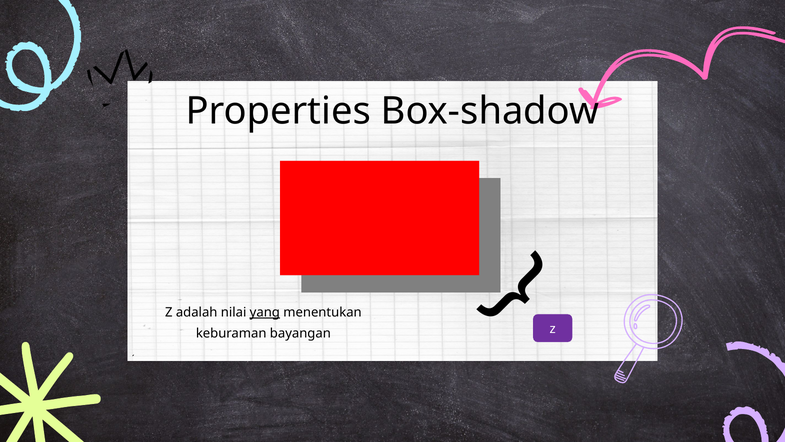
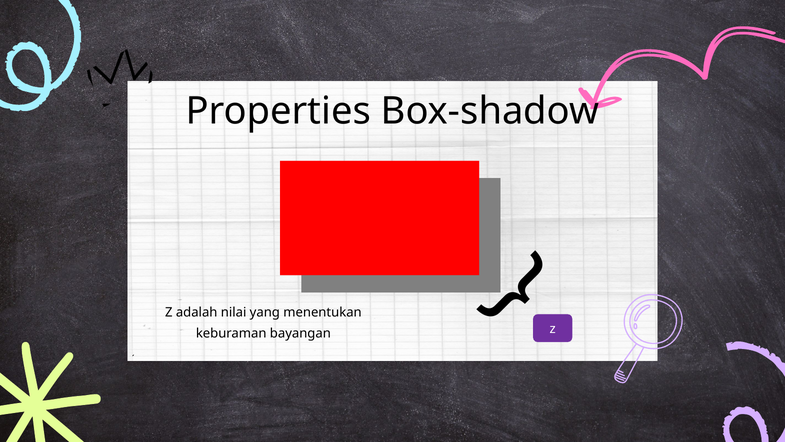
yang at (265, 312) underline: present -> none
